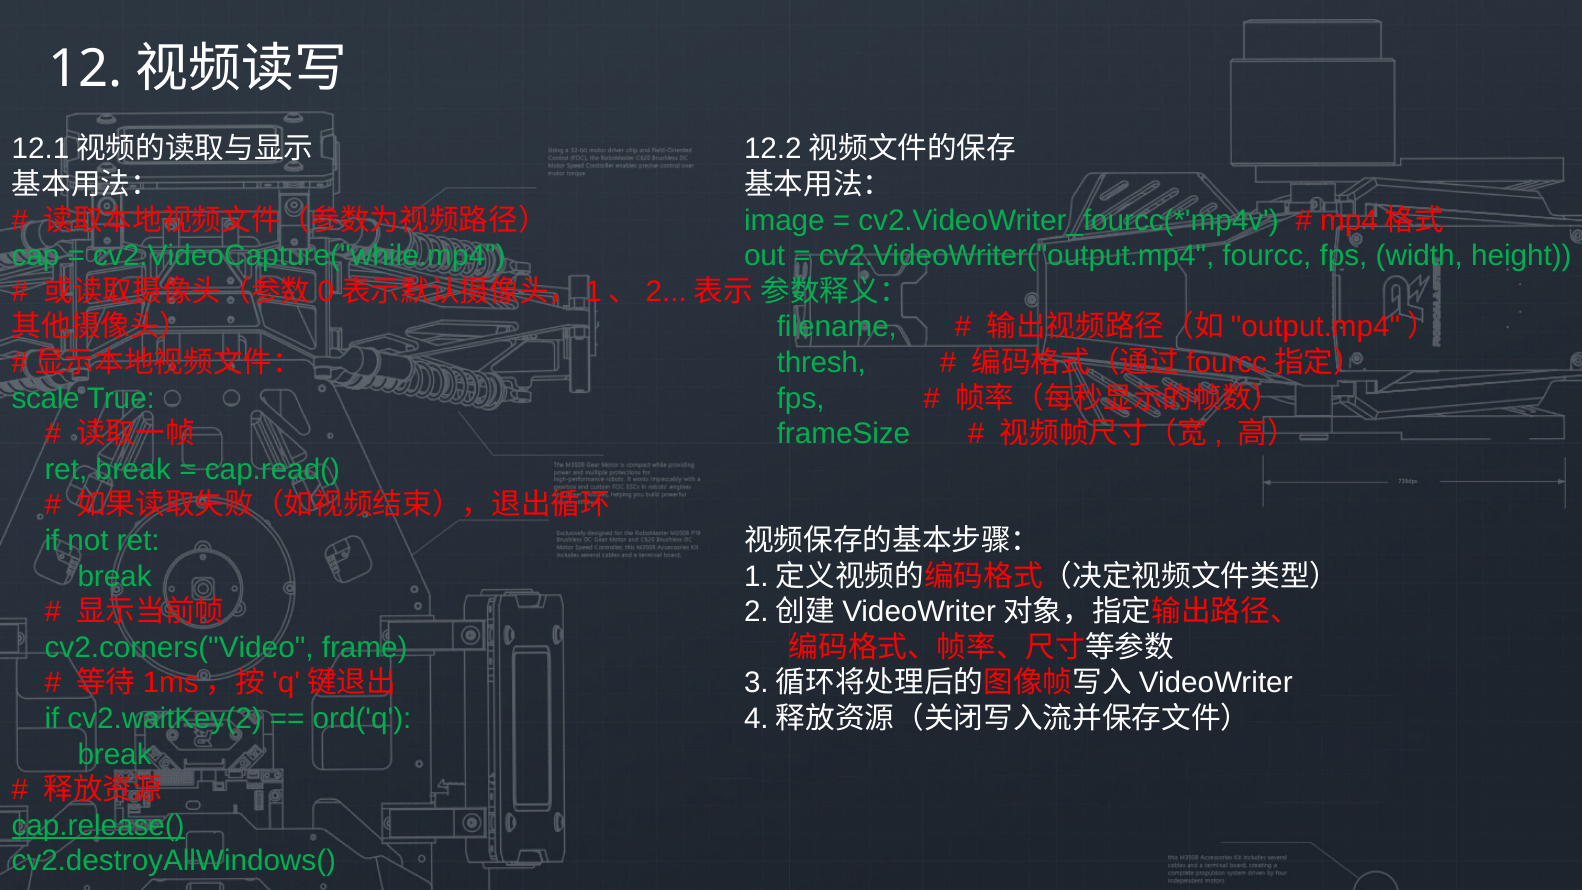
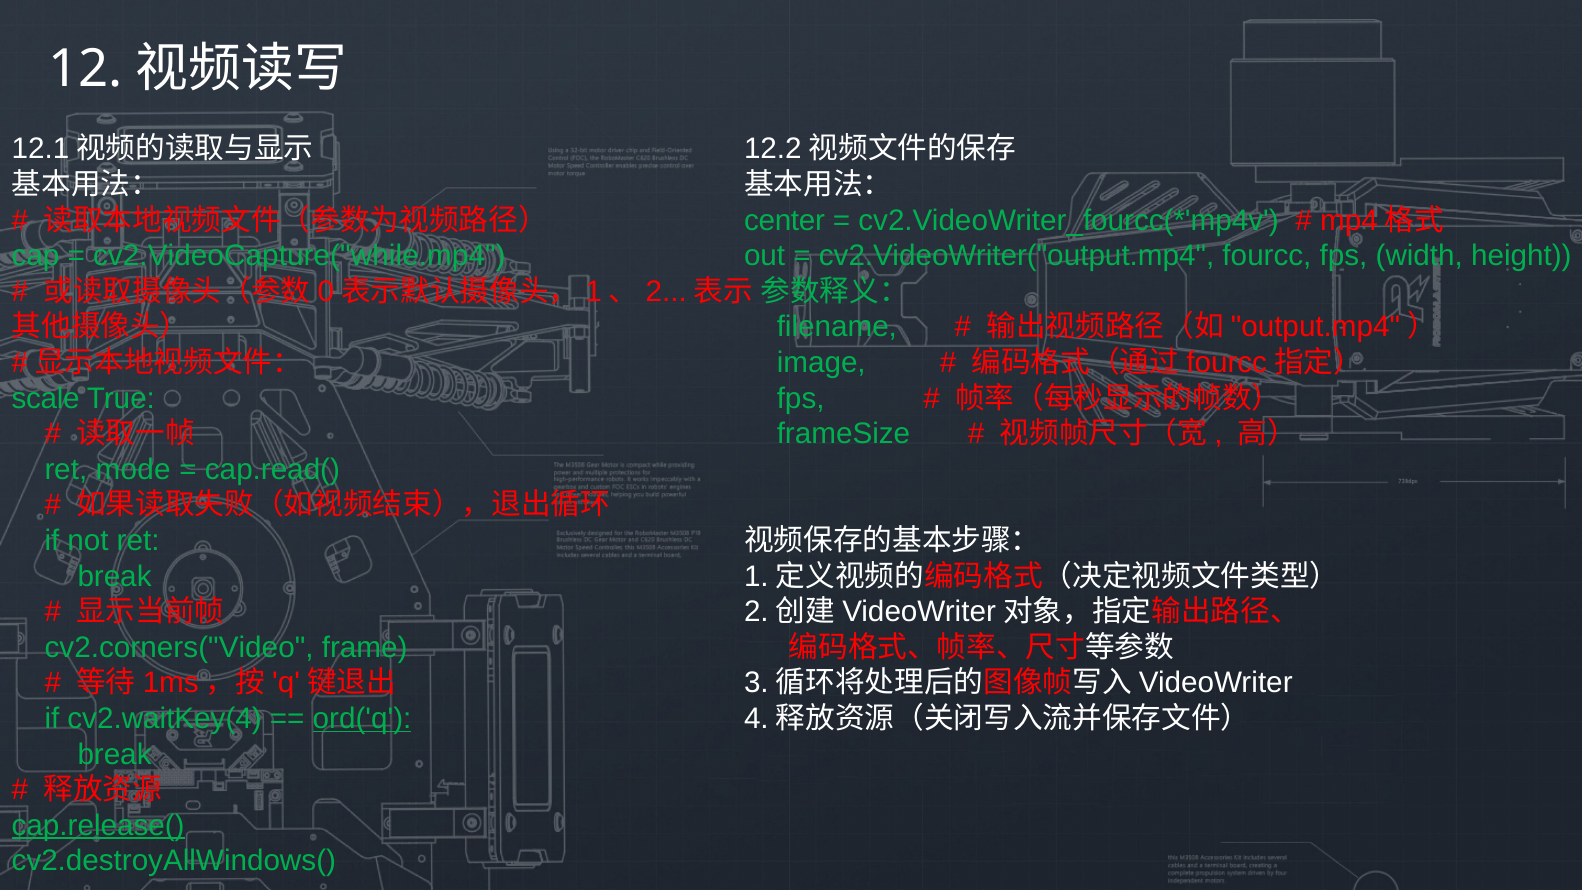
image: image -> center
thresh: thresh -> image
break at (133, 469): break -> mode
cv2.waitKey(2: cv2.waitKey(2 -> cv2.waitKey(4
ord('q underline: none -> present
